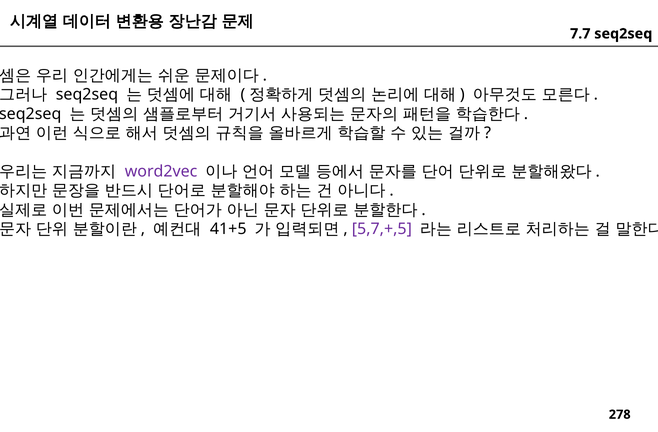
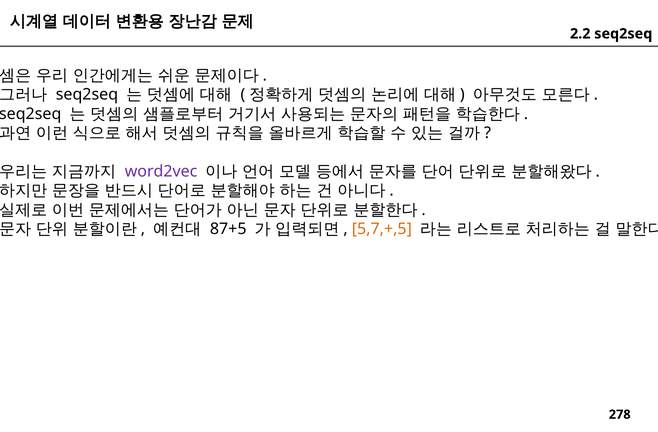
7.7: 7.7 -> 2.2
41+5: 41+5 -> 87+5
5,7,+,5 colour: purple -> orange
